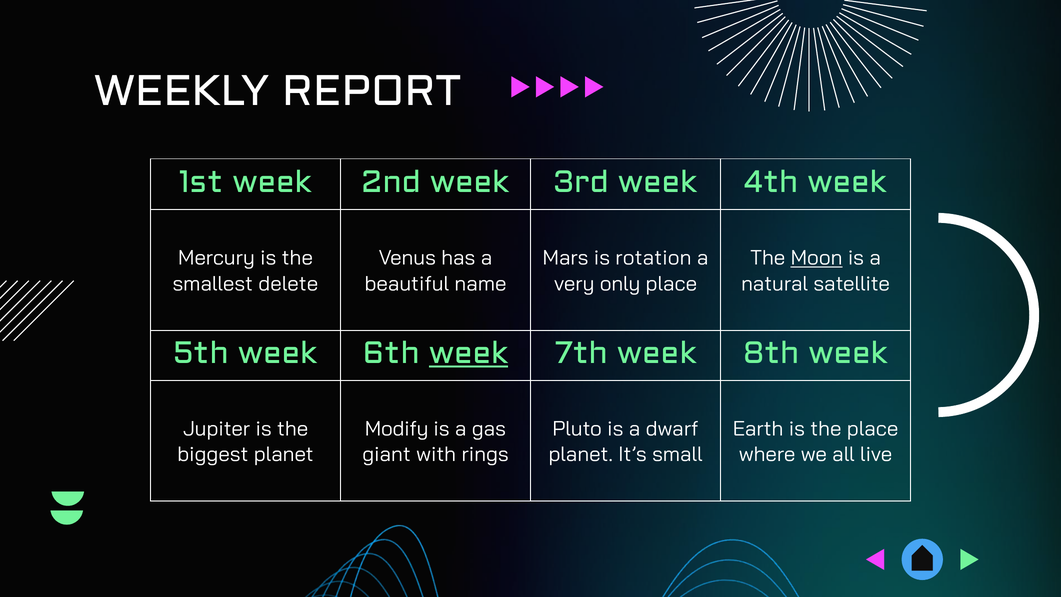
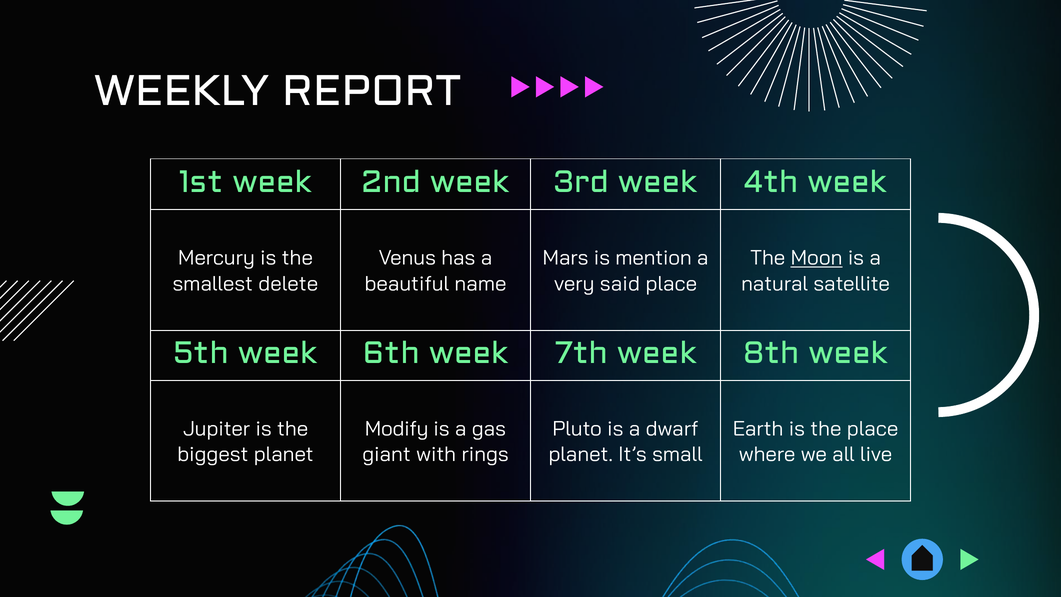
rotation: rotation -> mention
only: only -> said
week at (469, 353) underline: present -> none
